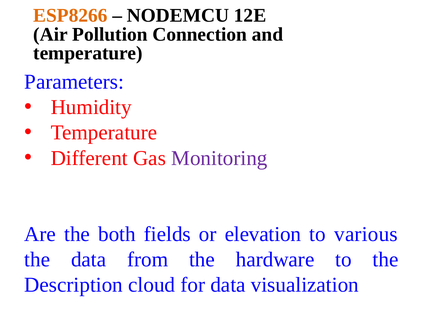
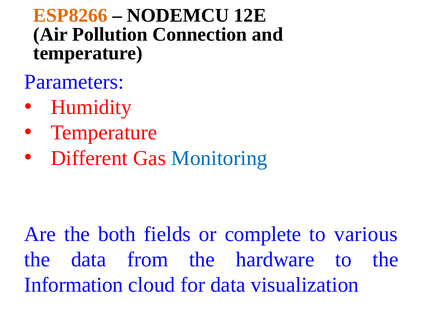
Monitoring colour: purple -> blue
elevation: elevation -> complete
Description: Description -> Information
